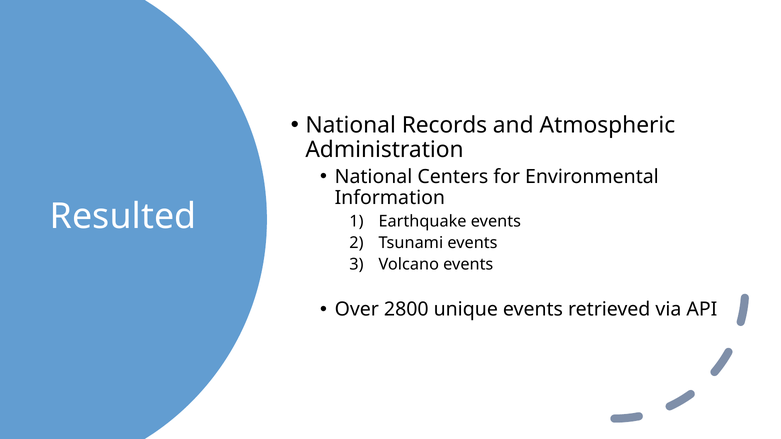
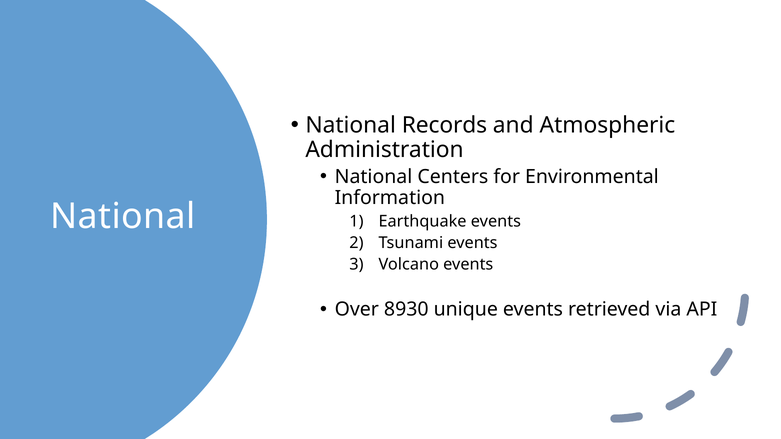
Resulted at (123, 217): Resulted -> National
2800: 2800 -> 8930
